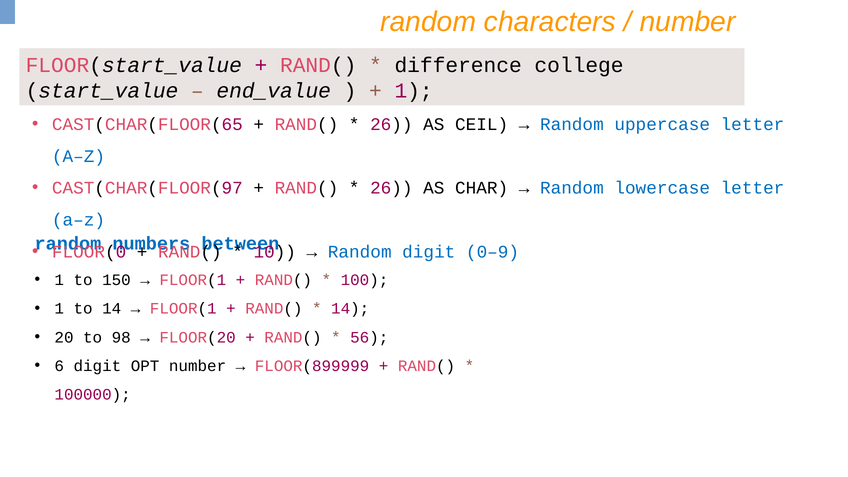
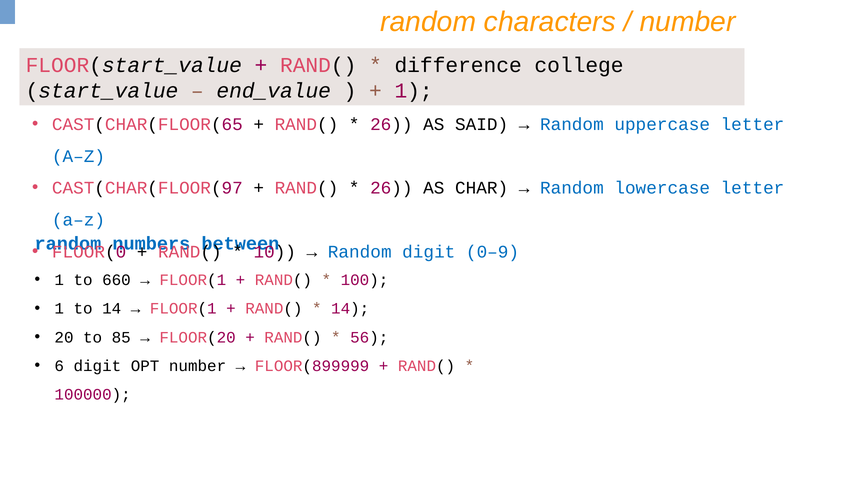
CEIL: CEIL -> SAID
150: 150 -> 660
98: 98 -> 85
